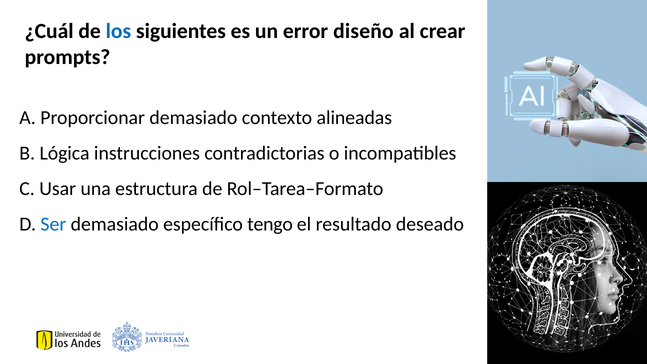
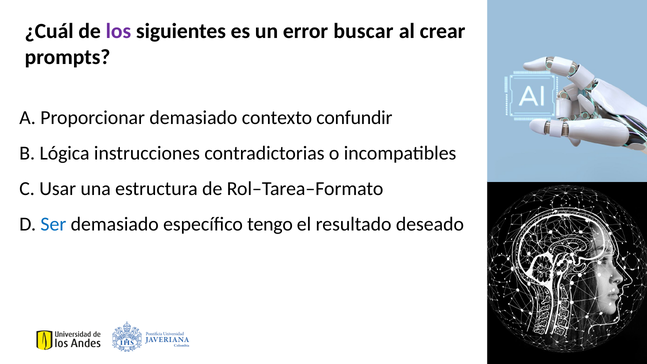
los colour: blue -> purple
diseño: diseño -> buscar
alineadas: alineadas -> confundir
